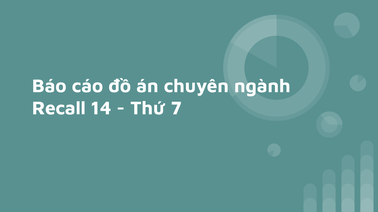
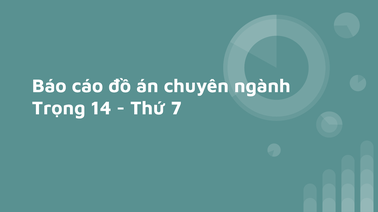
Recall: Recall -> Trọng
